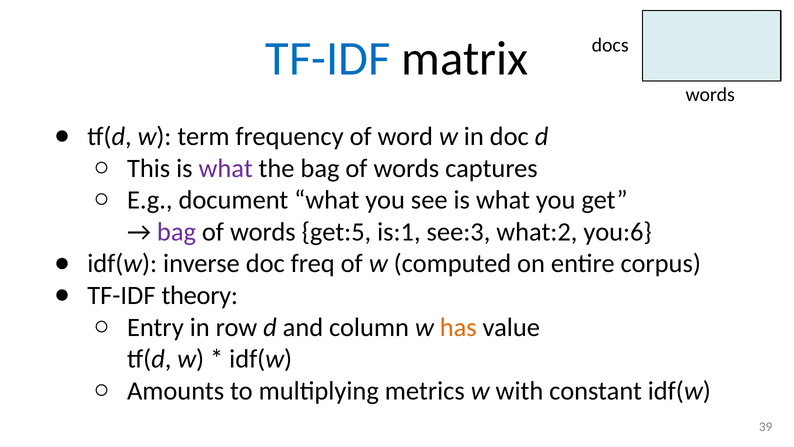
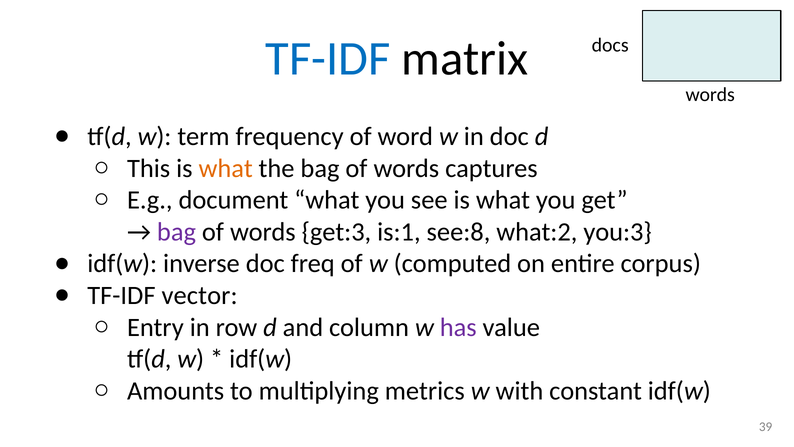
what at (226, 168) colour: purple -> orange
get:5: get:5 -> get:3
see:3: see:3 -> see:8
you:6: you:6 -> you:3
theory: theory -> vector
has colour: orange -> purple
